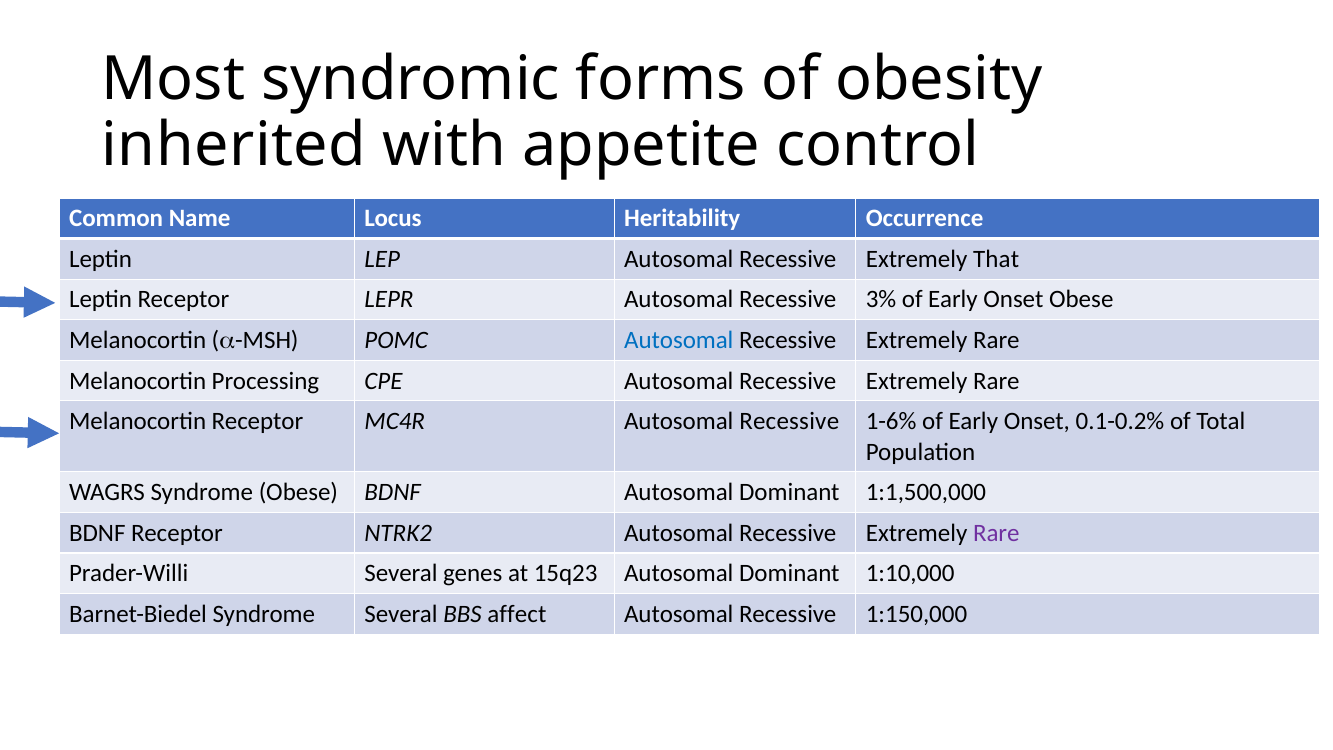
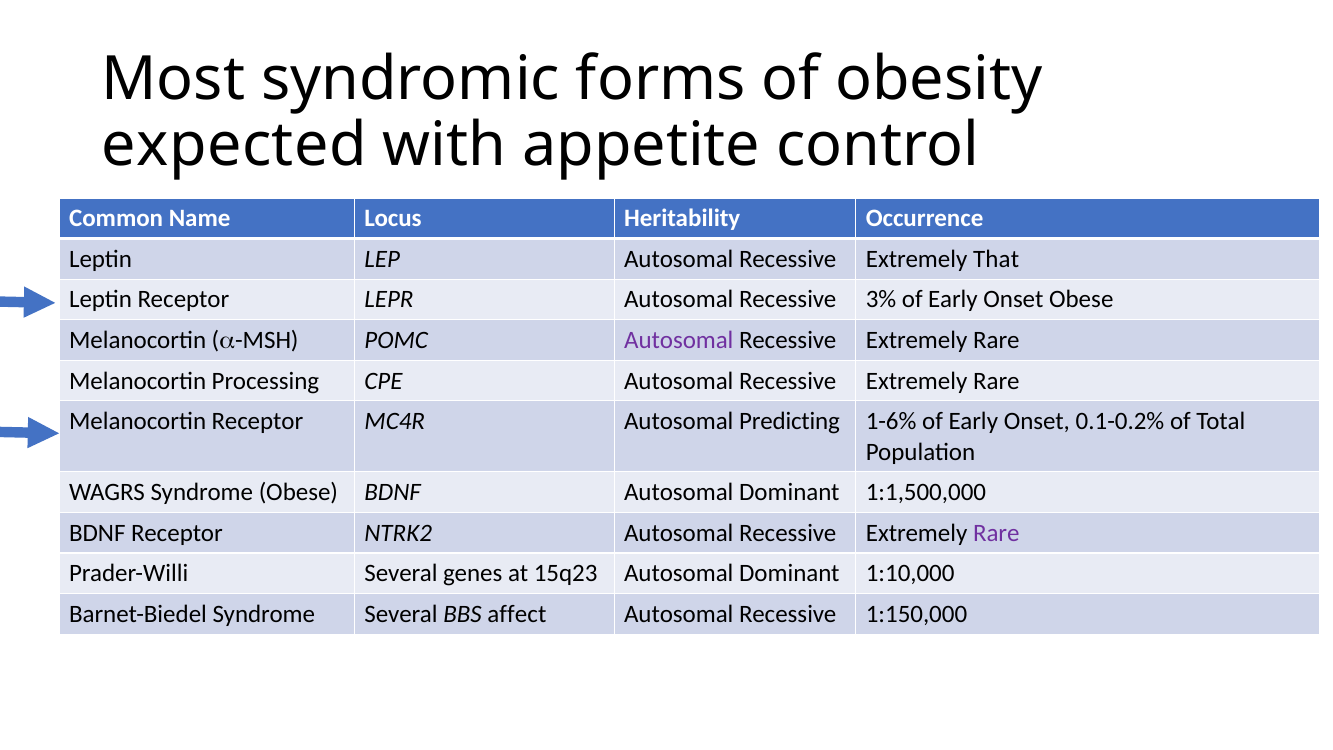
inherited: inherited -> expected
Autosomal at (679, 340) colour: blue -> purple
MC4R Autosomal Recessive: Recessive -> Predicting
